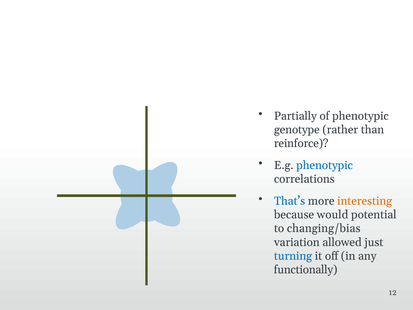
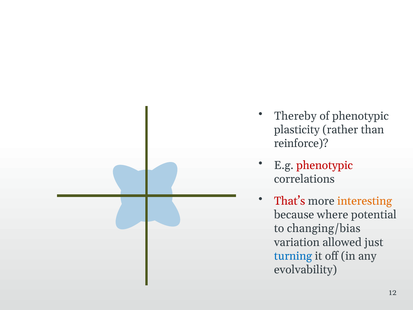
Partially: Partially -> Thereby
genotype: genotype -> plasticity
phenotypic at (325, 165) colour: blue -> red
That’s colour: blue -> red
would: would -> where
functionally: functionally -> evolvability
